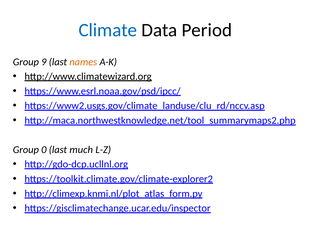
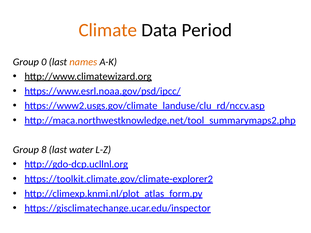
Climate colour: blue -> orange
9: 9 -> 0
0: 0 -> 8
much: much -> water
